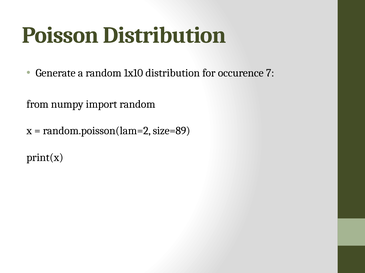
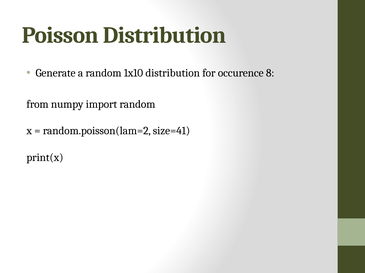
7: 7 -> 8
size=89: size=89 -> size=41
